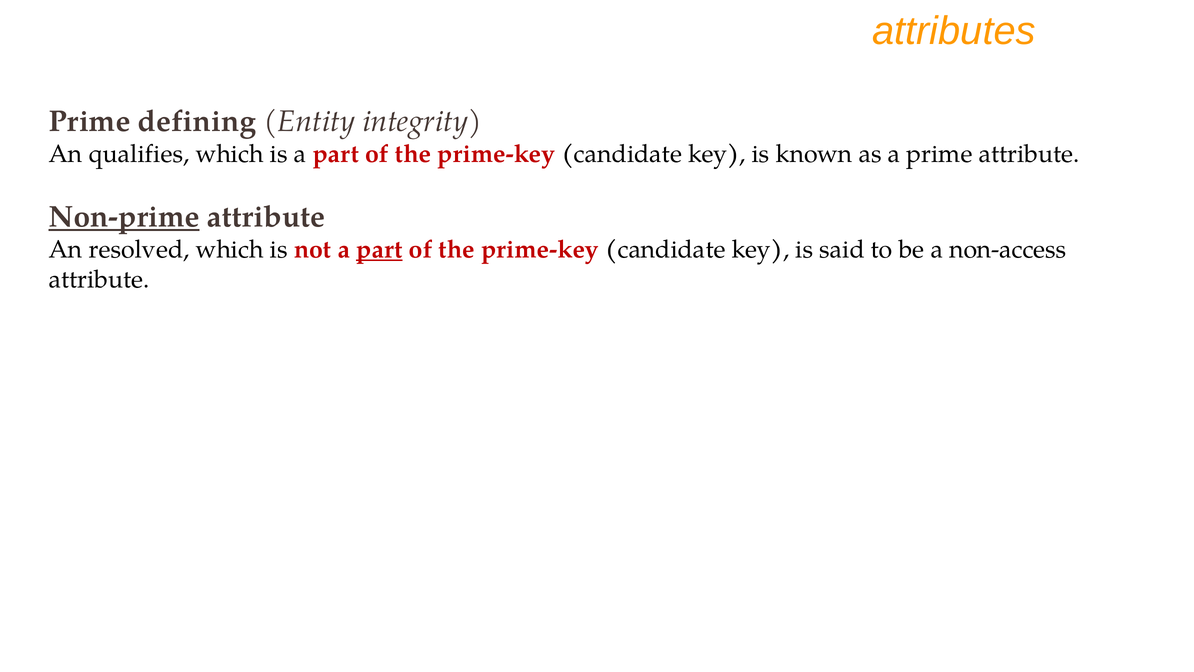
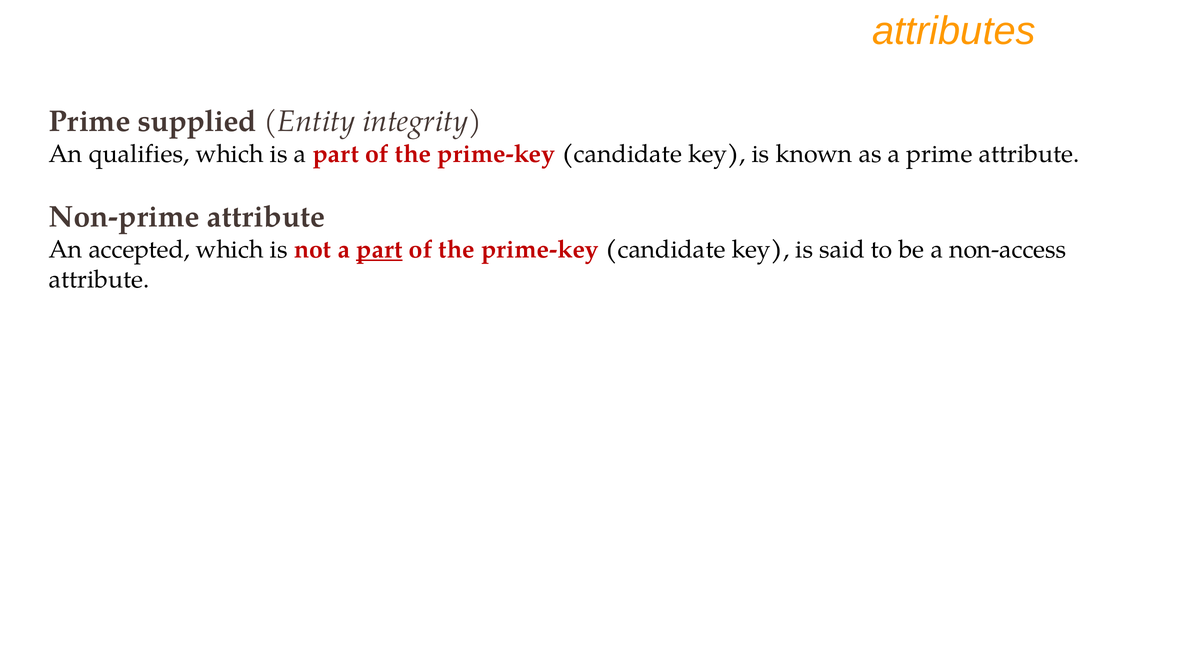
defining: defining -> supplied
Non-prime underline: present -> none
resolved: resolved -> accepted
